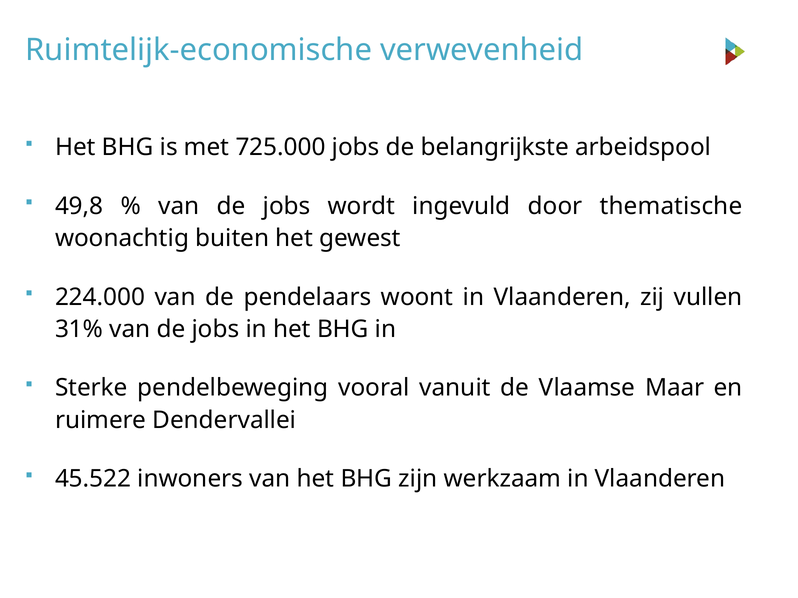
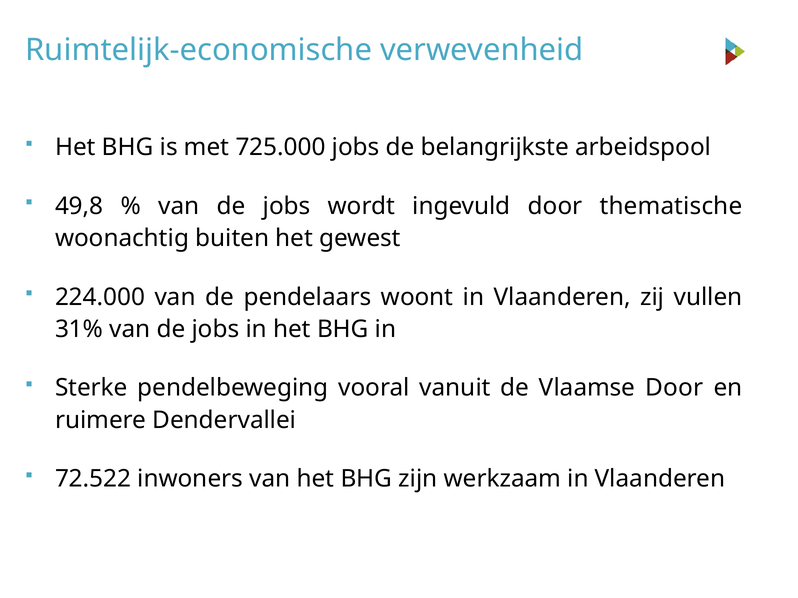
Vlaamse Maar: Maar -> Door
45.522: 45.522 -> 72.522
